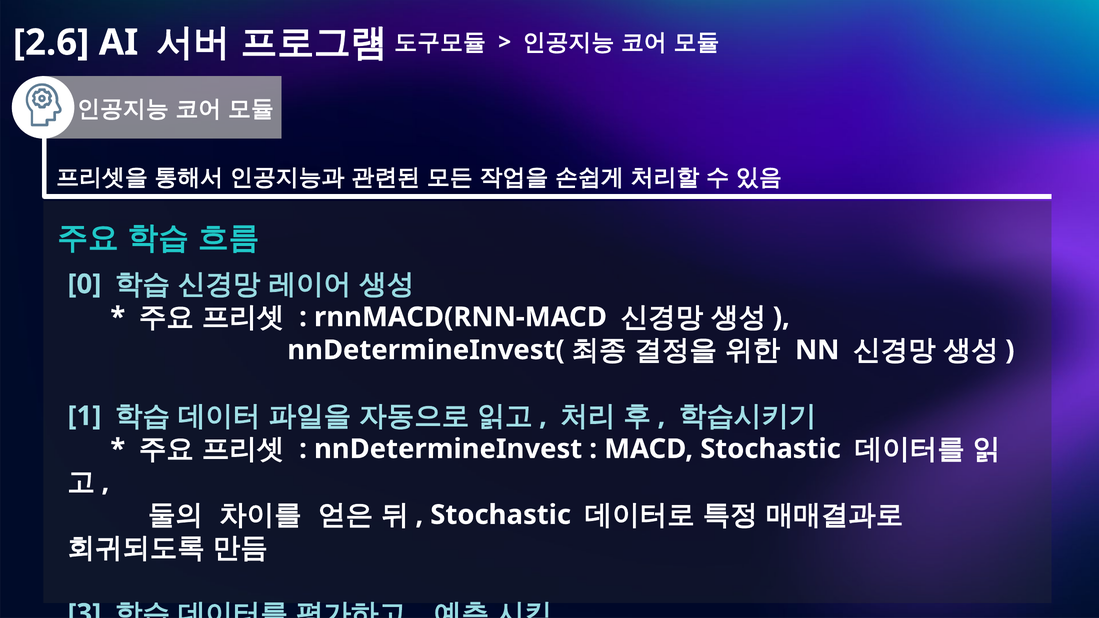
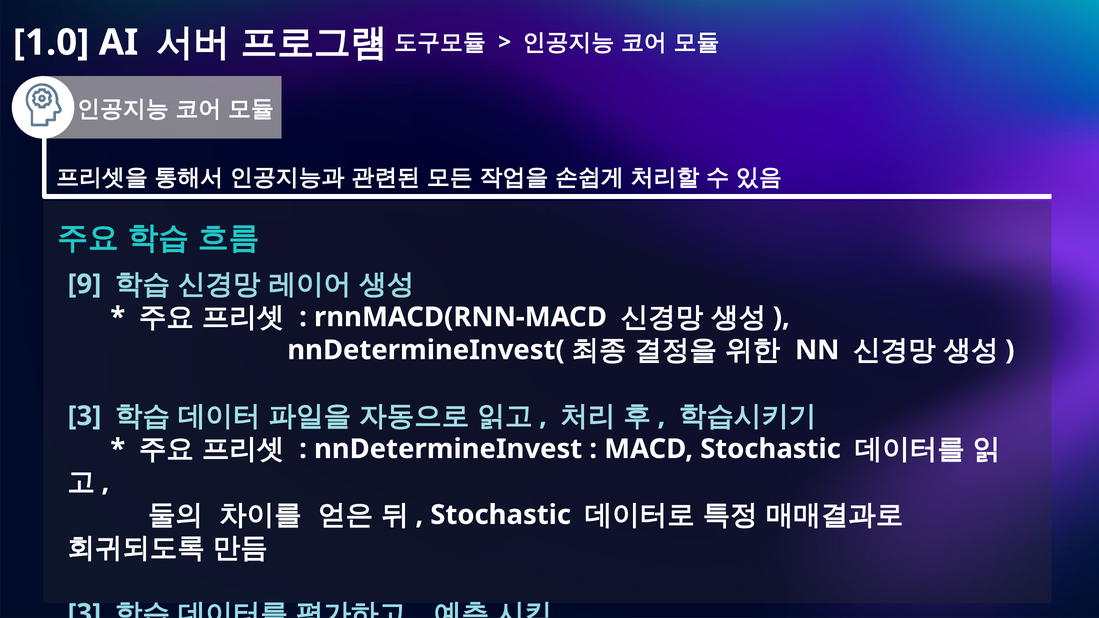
2.6: 2.6 -> 1.0
0: 0 -> 9
1 at (84, 416): 1 -> 3
